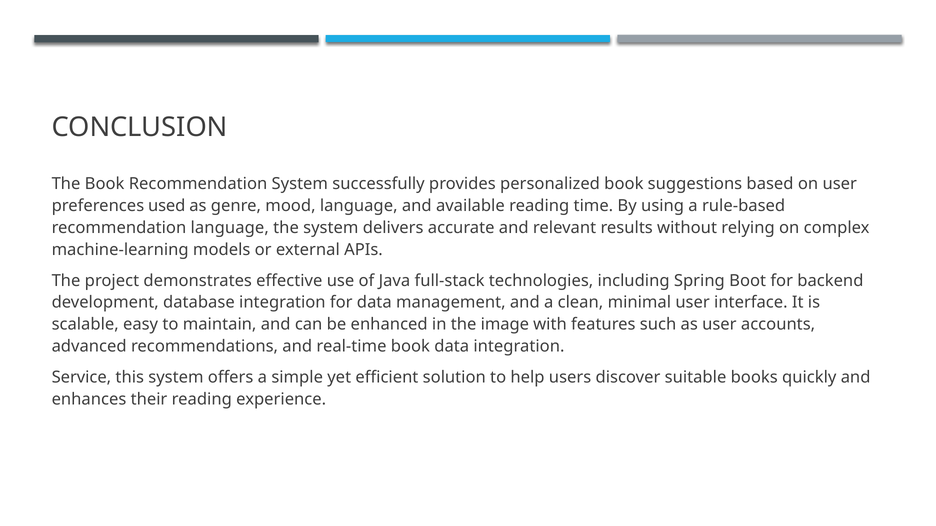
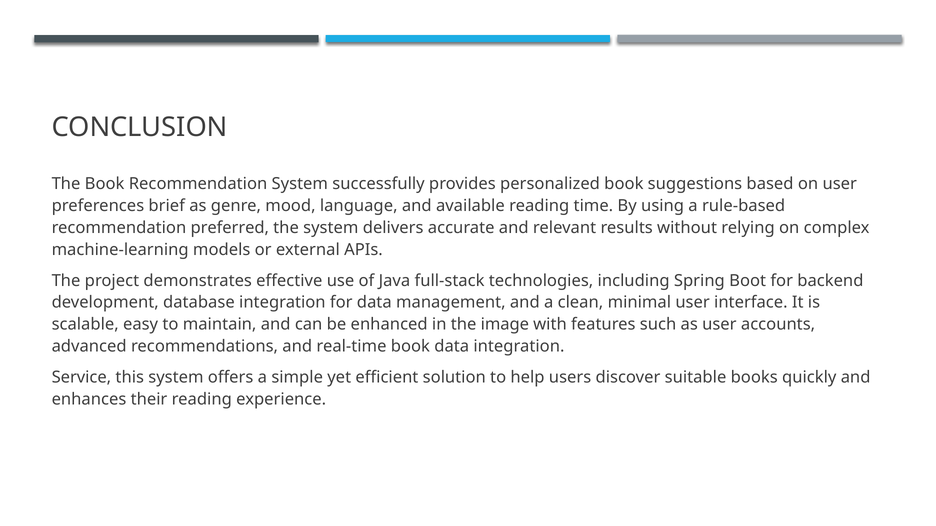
used: used -> brief
recommendation language: language -> preferred
